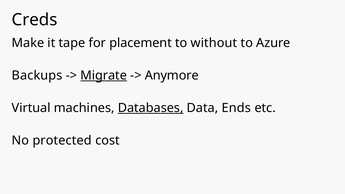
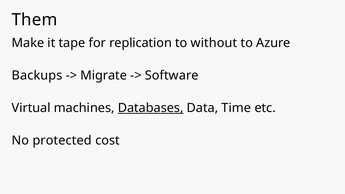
Creds: Creds -> Them
placement: placement -> replication
Migrate underline: present -> none
Anymore: Anymore -> Software
Ends: Ends -> Time
